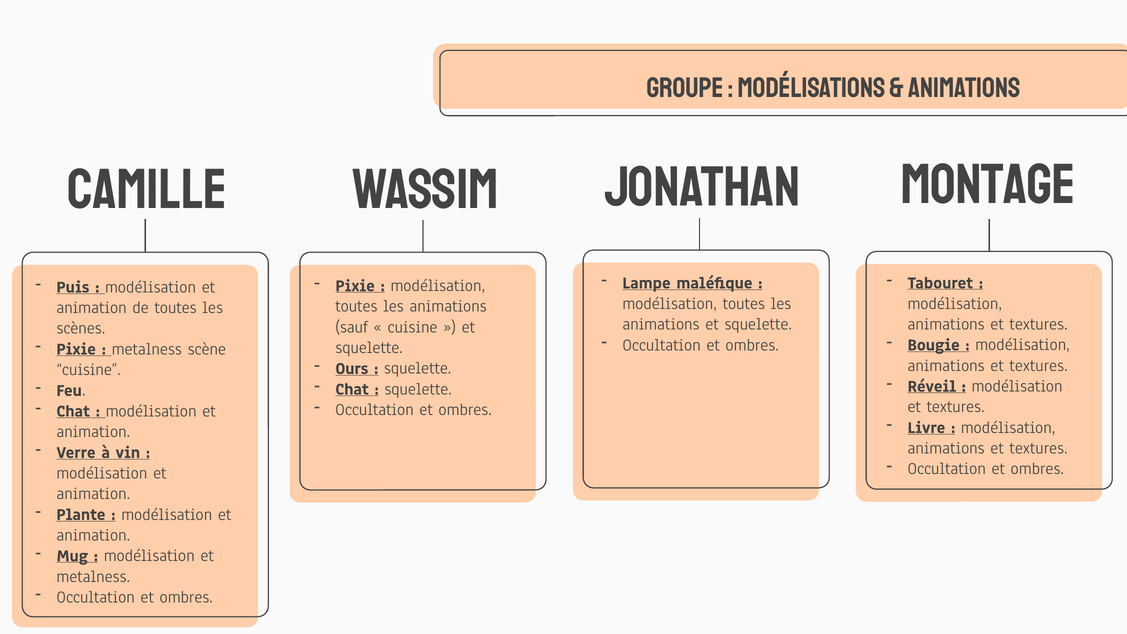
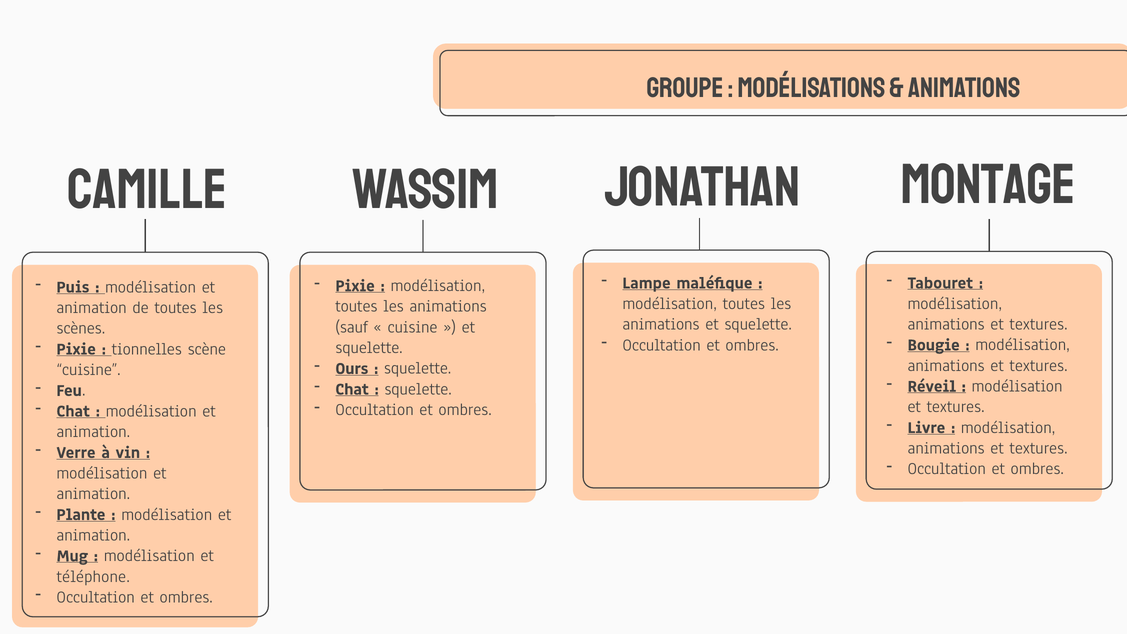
metalness at (147, 349): metalness -> tionnelles
metalness at (93, 576): metalness -> téléphone
